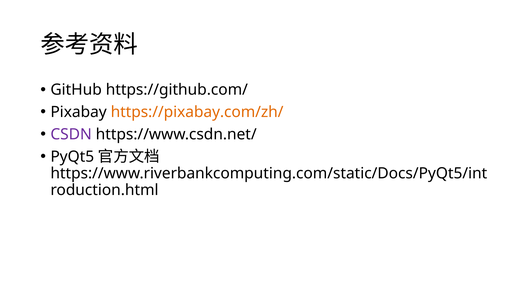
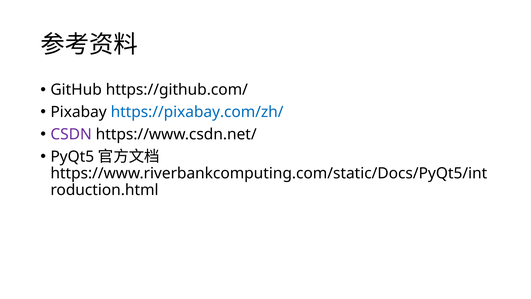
https://pixabay.com/zh/ colour: orange -> blue
